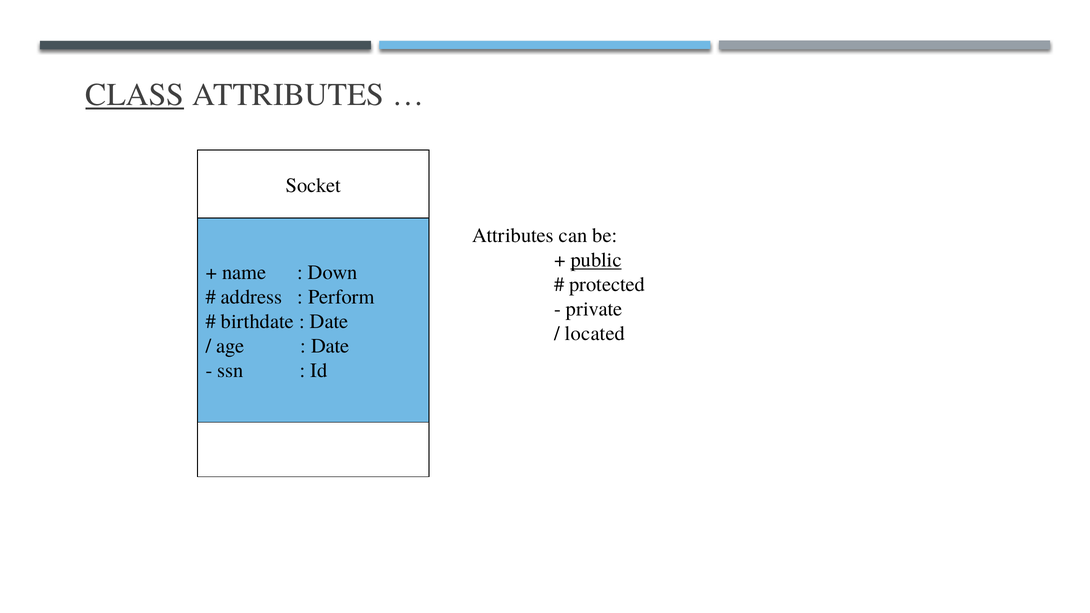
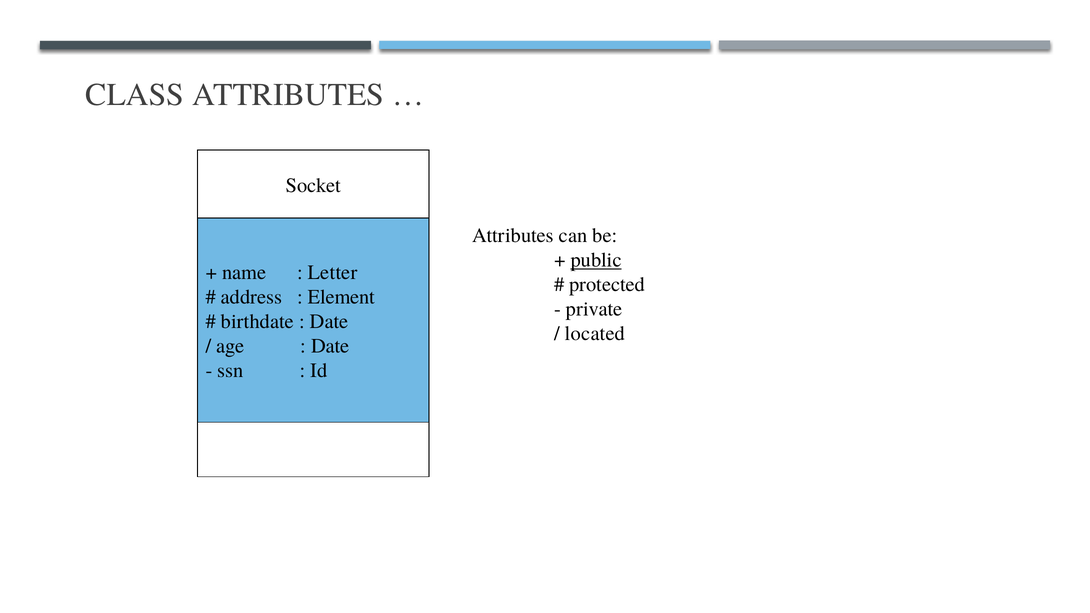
CLASS underline: present -> none
Down: Down -> Letter
Perform: Perform -> Element
